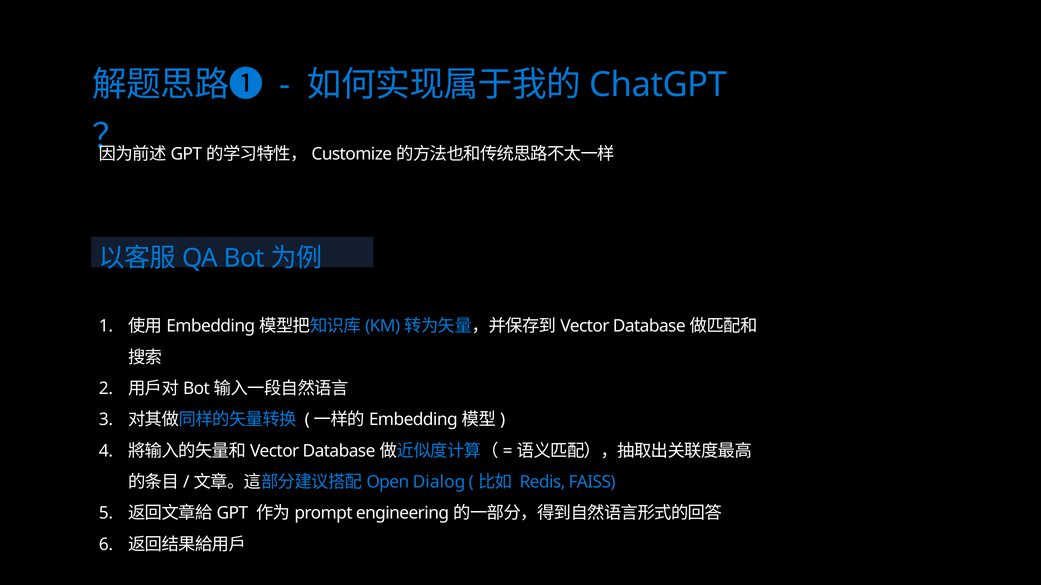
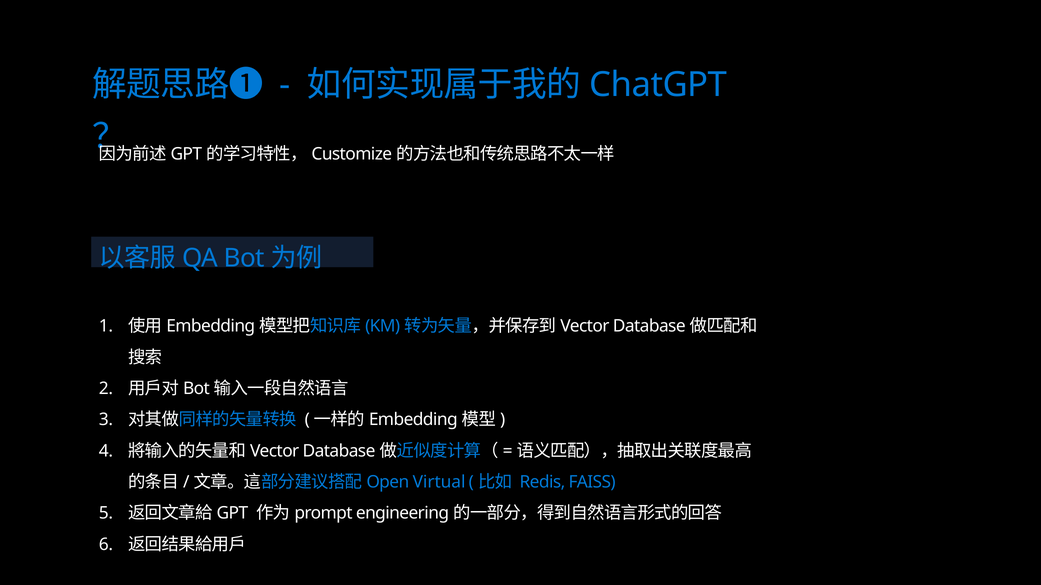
Dialog: Dialog -> Virtual
